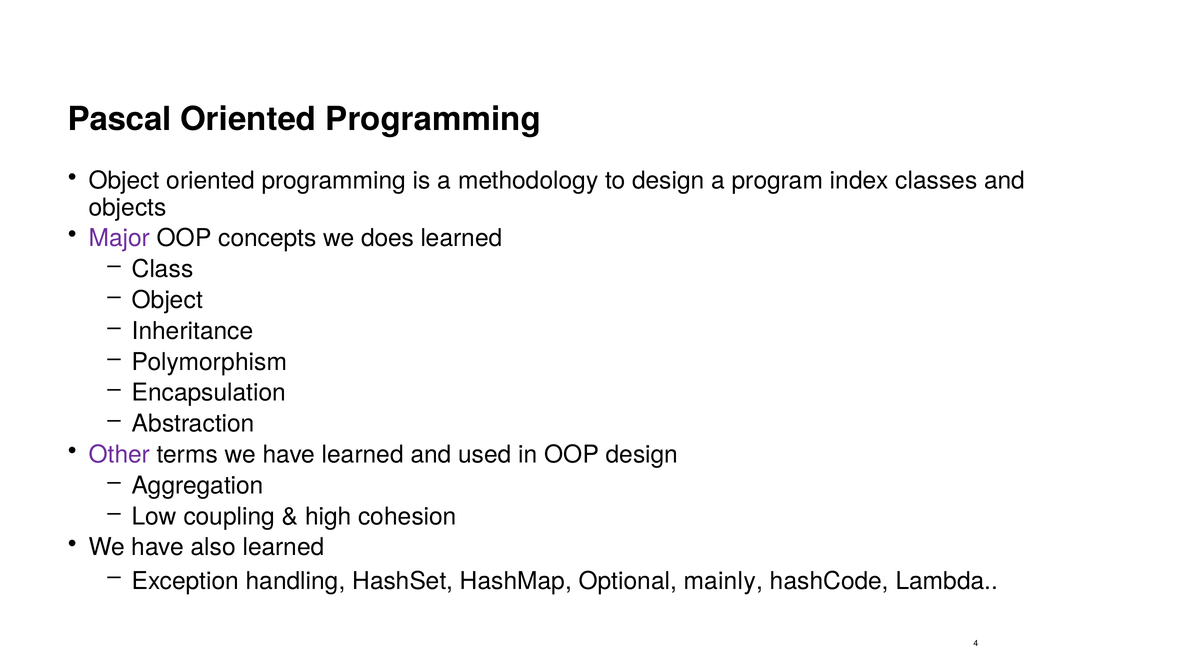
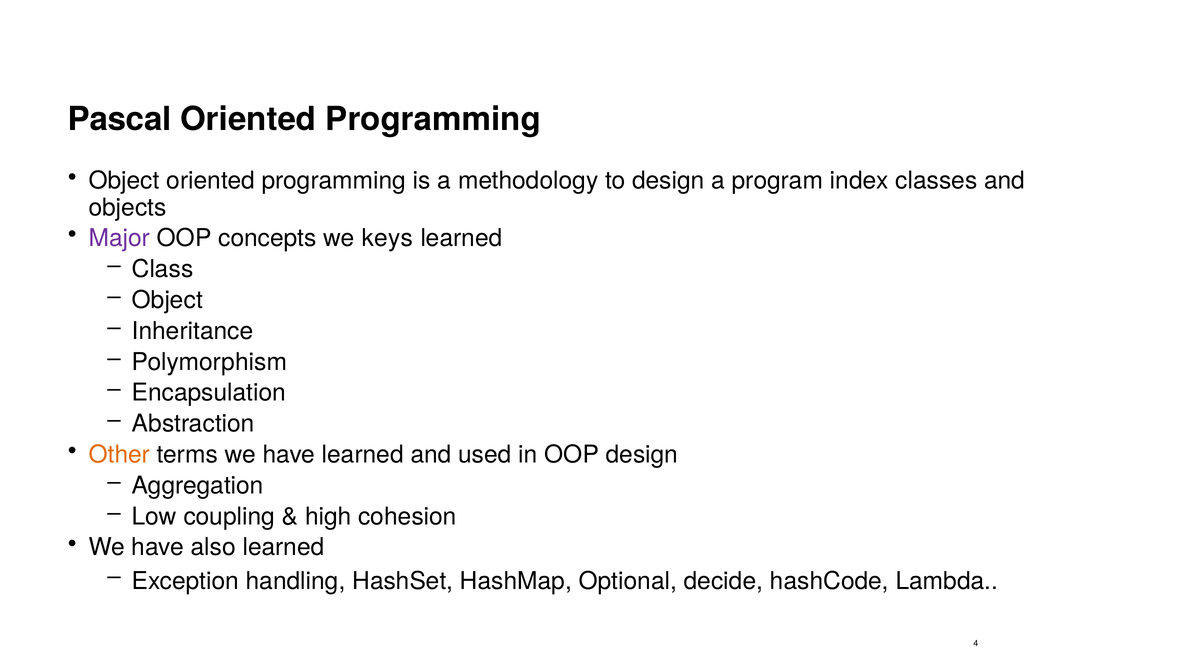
does: does -> keys
Other colour: purple -> orange
mainly: mainly -> decide
